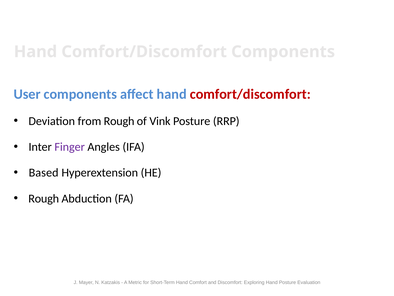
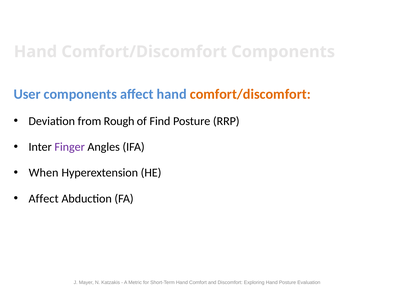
comfort/discomfort at (250, 94) colour: red -> orange
Vink: Vink -> Find
Based: Based -> When
Rough at (44, 198): Rough -> Affect
